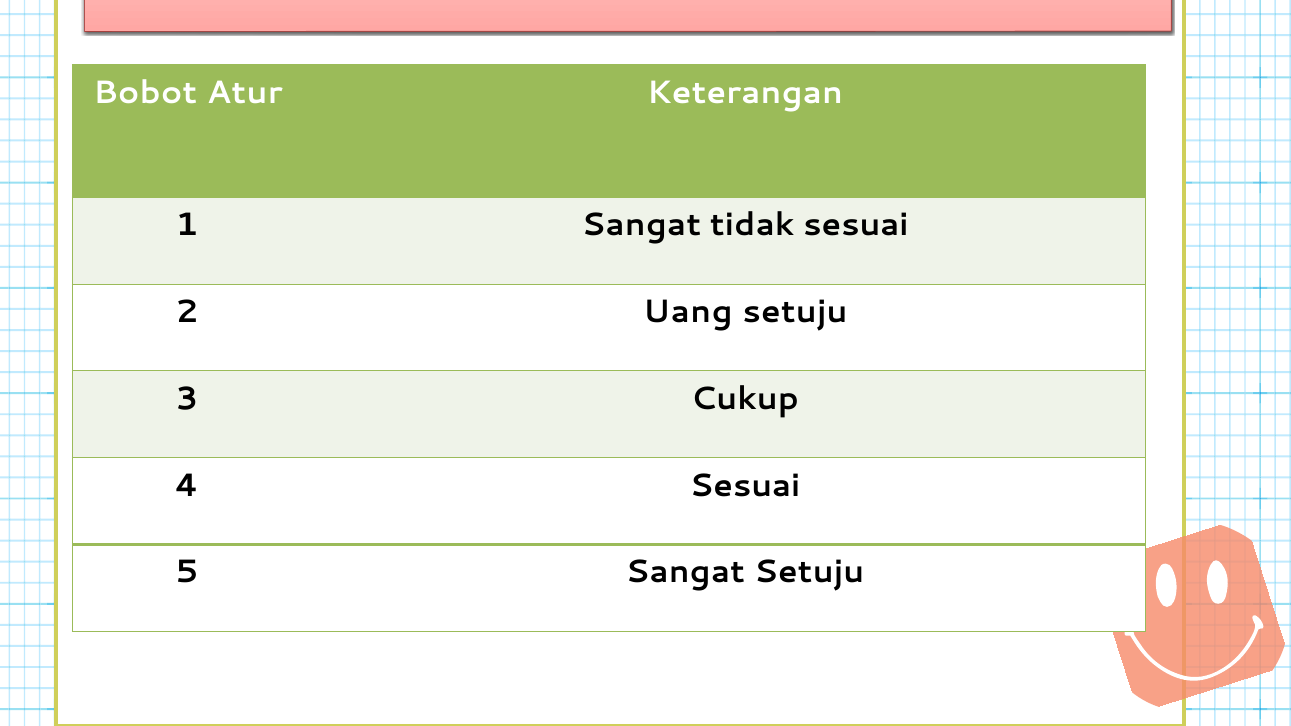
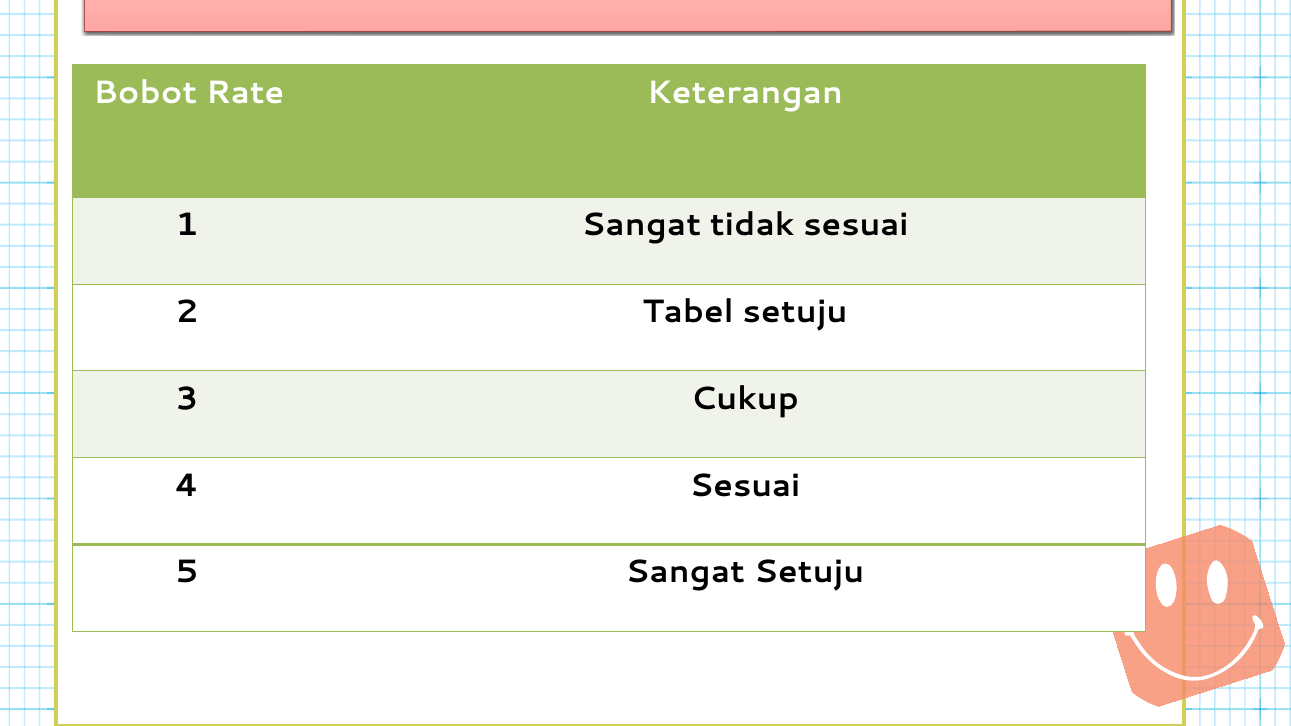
Atur: Atur -> Rate
2 Uang: Uang -> Tabel
